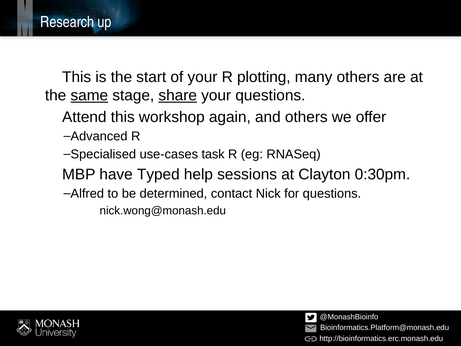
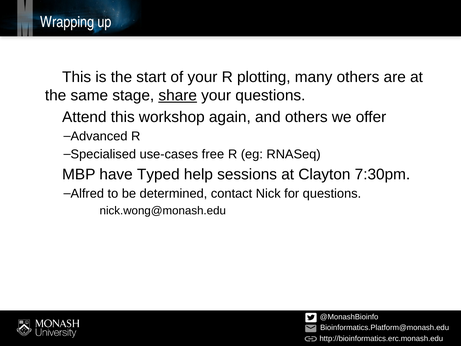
Research: Research -> Wrapping
same underline: present -> none
task: task -> free
0:30pm: 0:30pm -> 7:30pm
